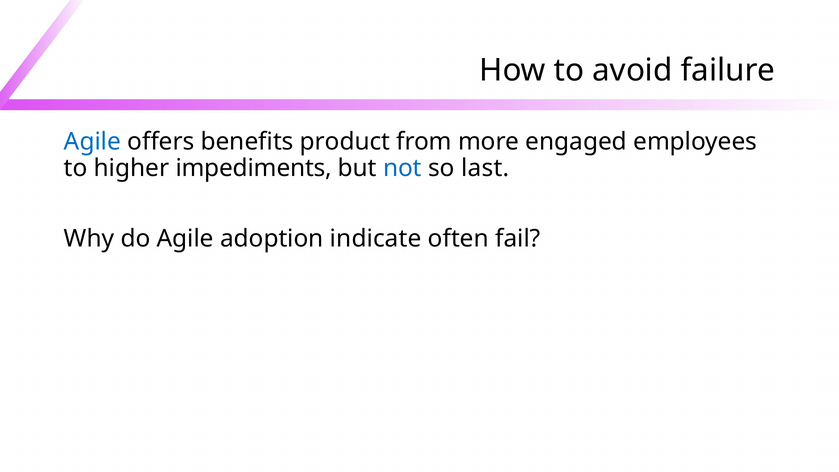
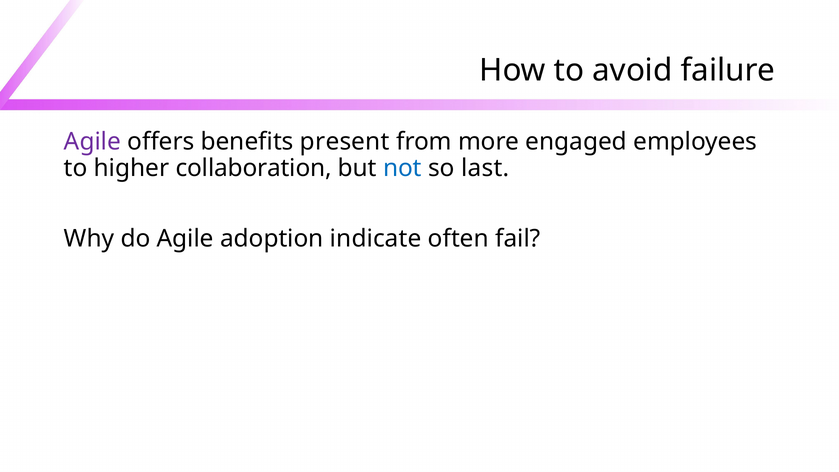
Agile at (92, 142) colour: blue -> purple
product: product -> present
impediments: impediments -> collaboration
